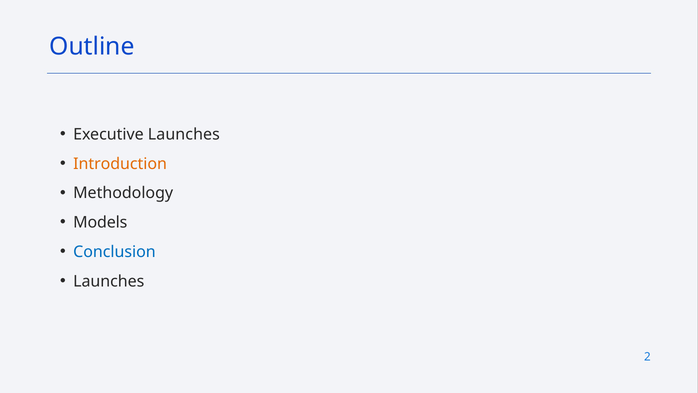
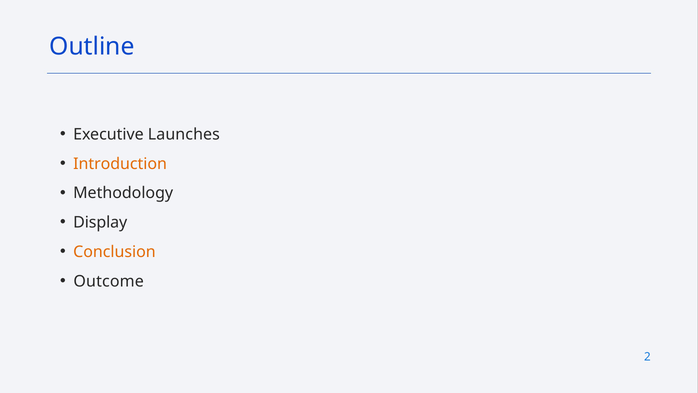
Models: Models -> Display
Conclusion colour: blue -> orange
Launches at (109, 281): Launches -> Outcome
